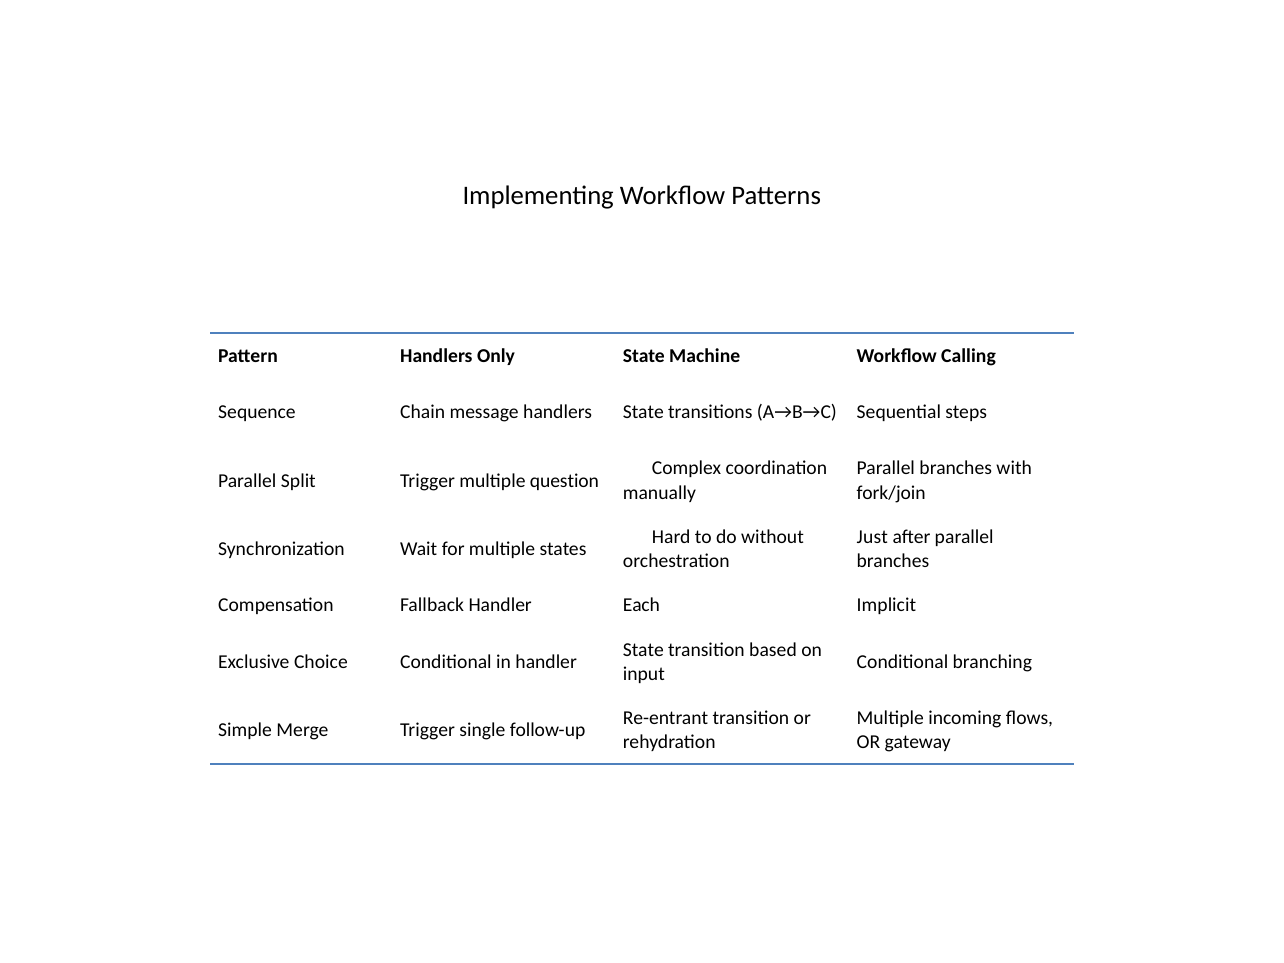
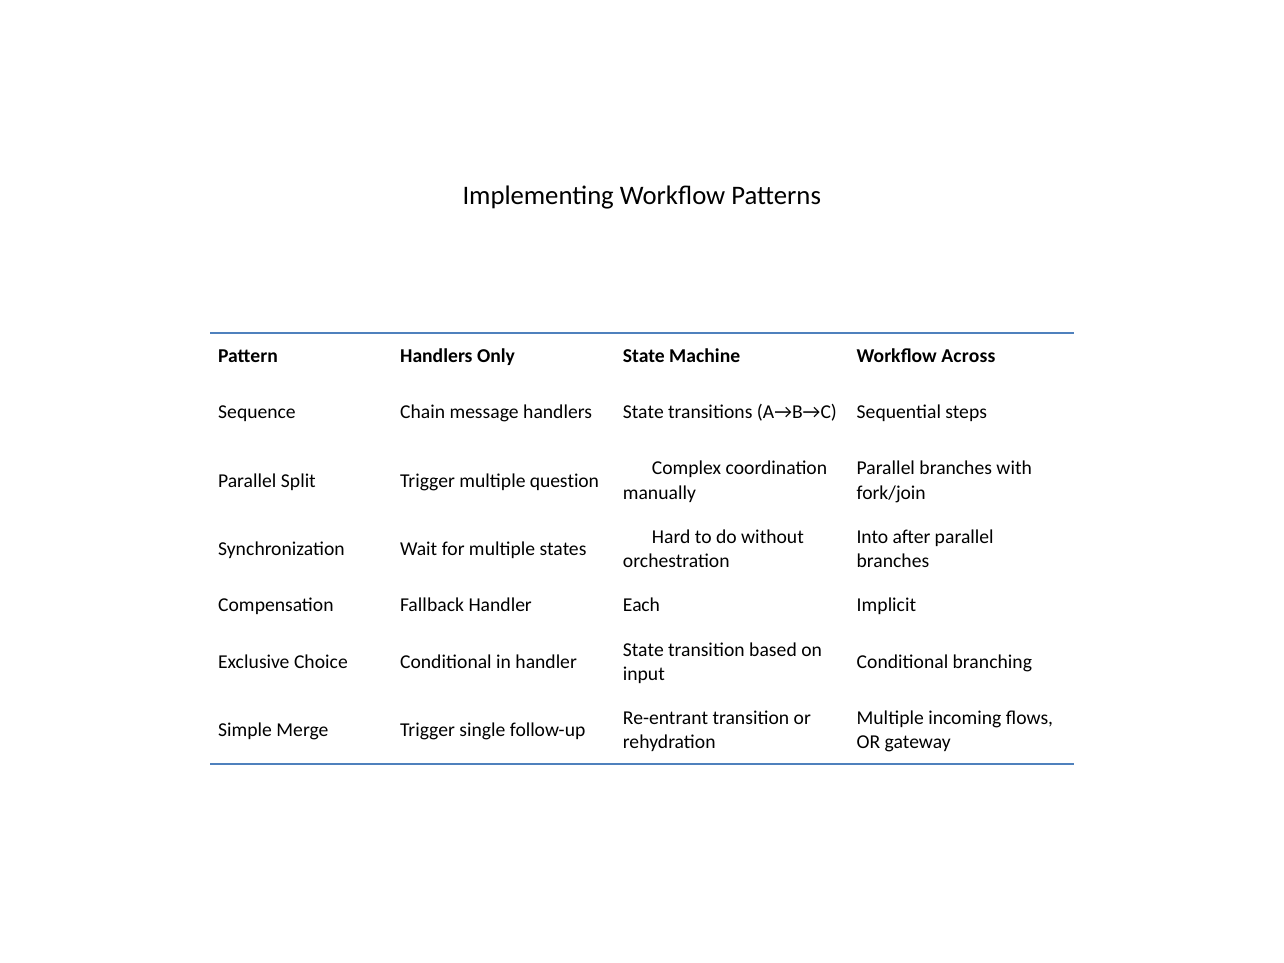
Calling: Calling -> Across
Just: Just -> Into
